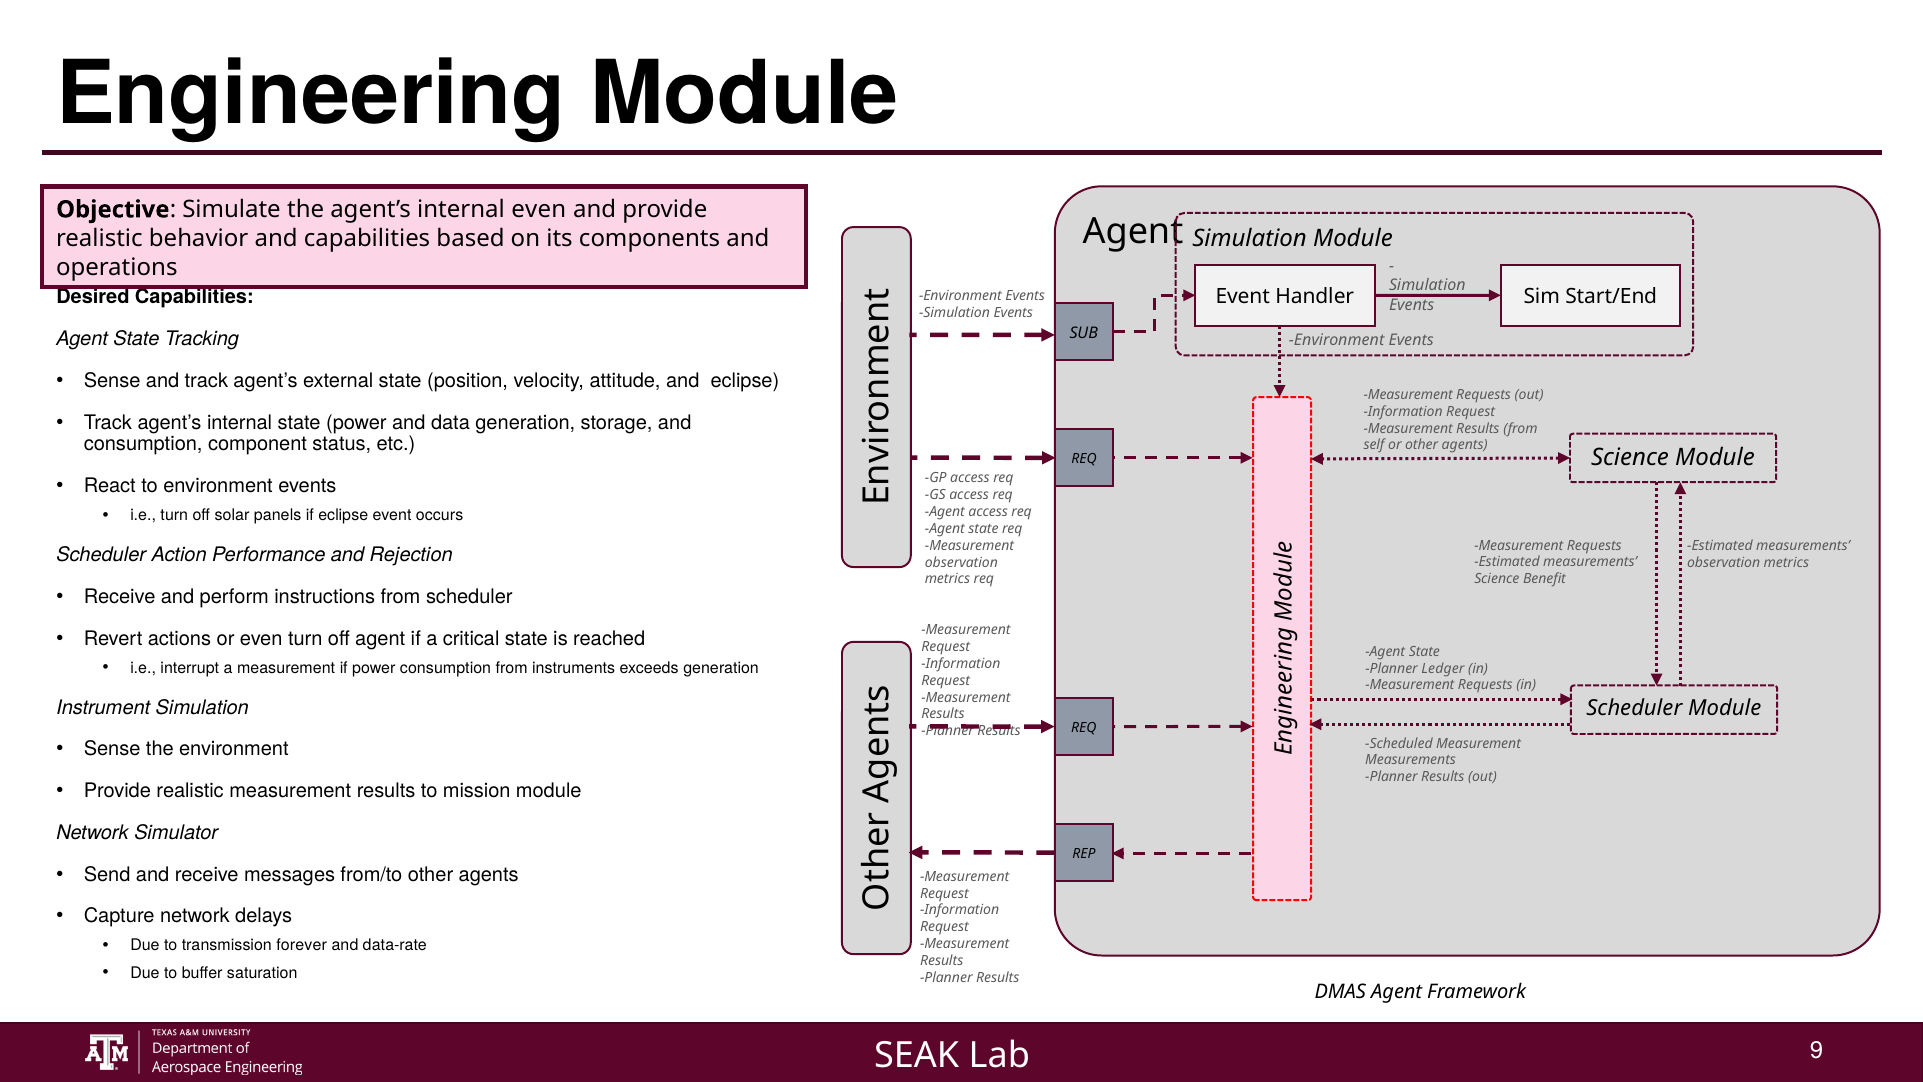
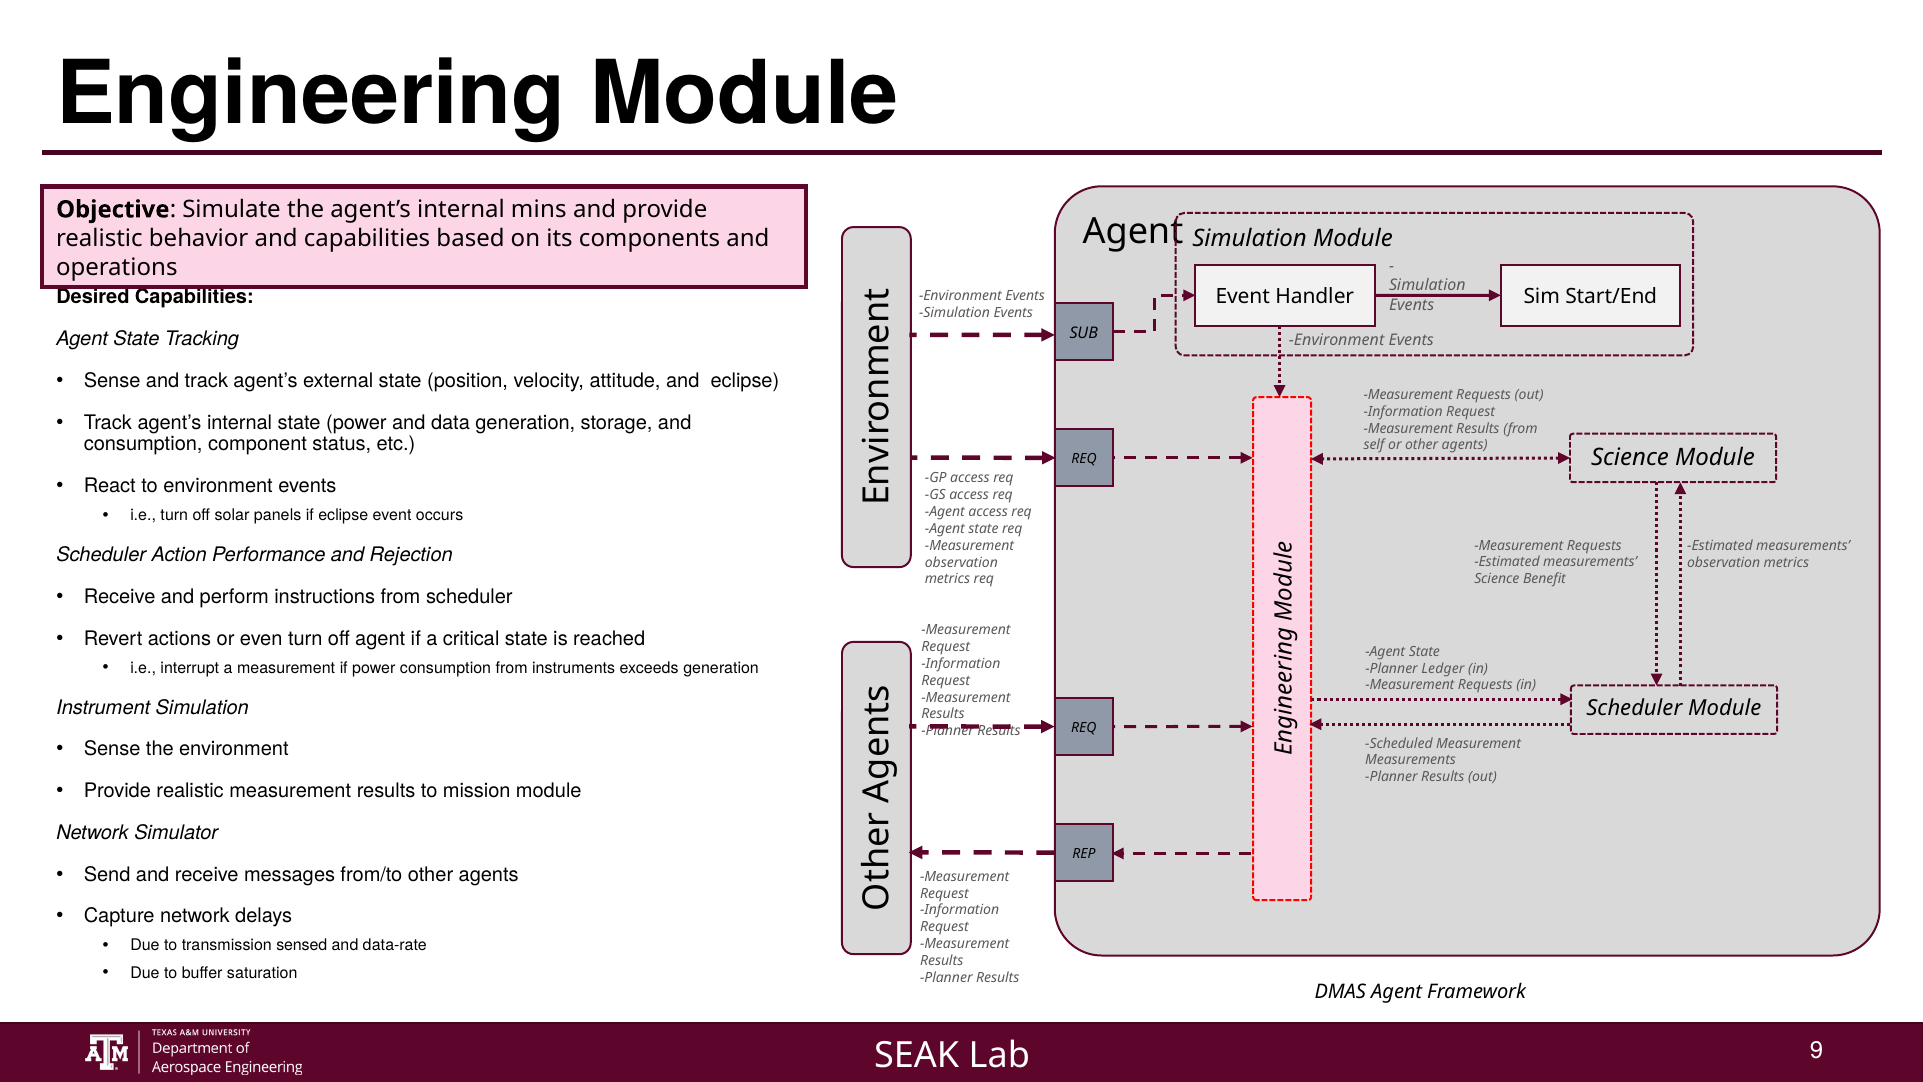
internal even: even -> mins
forever: forever -> sensed
